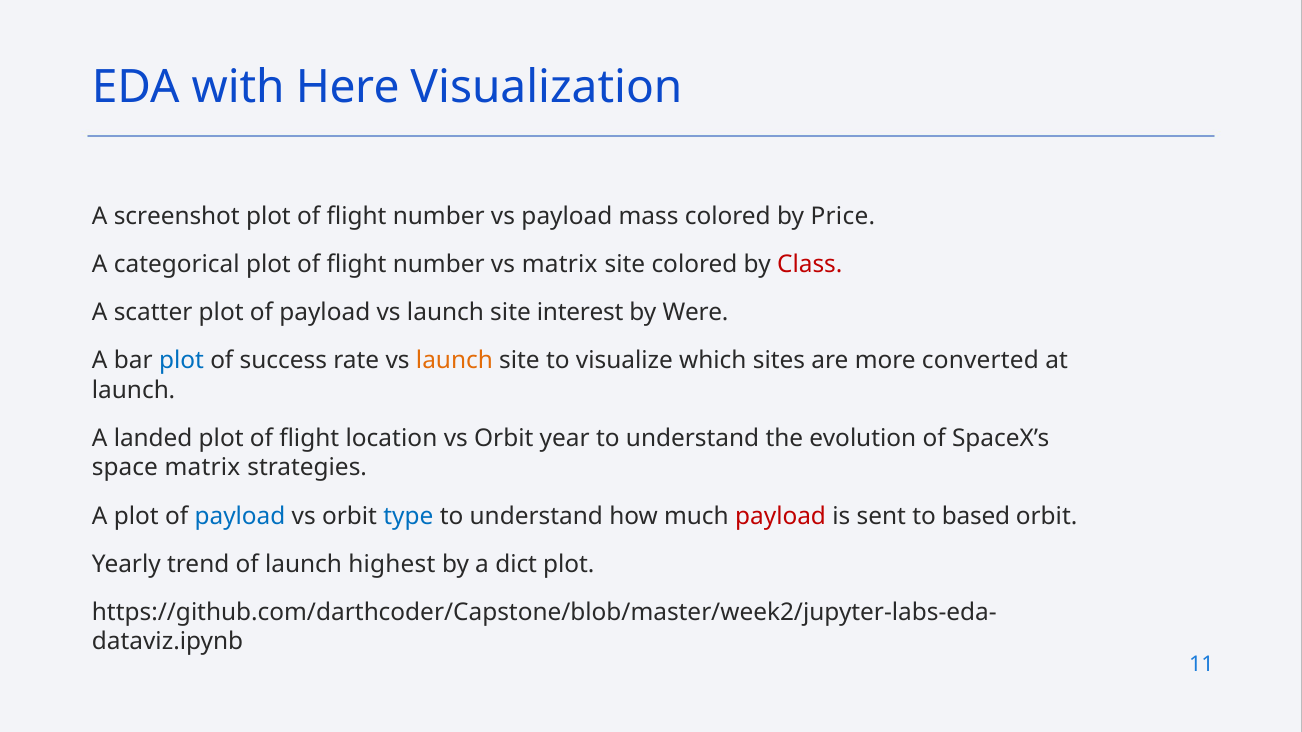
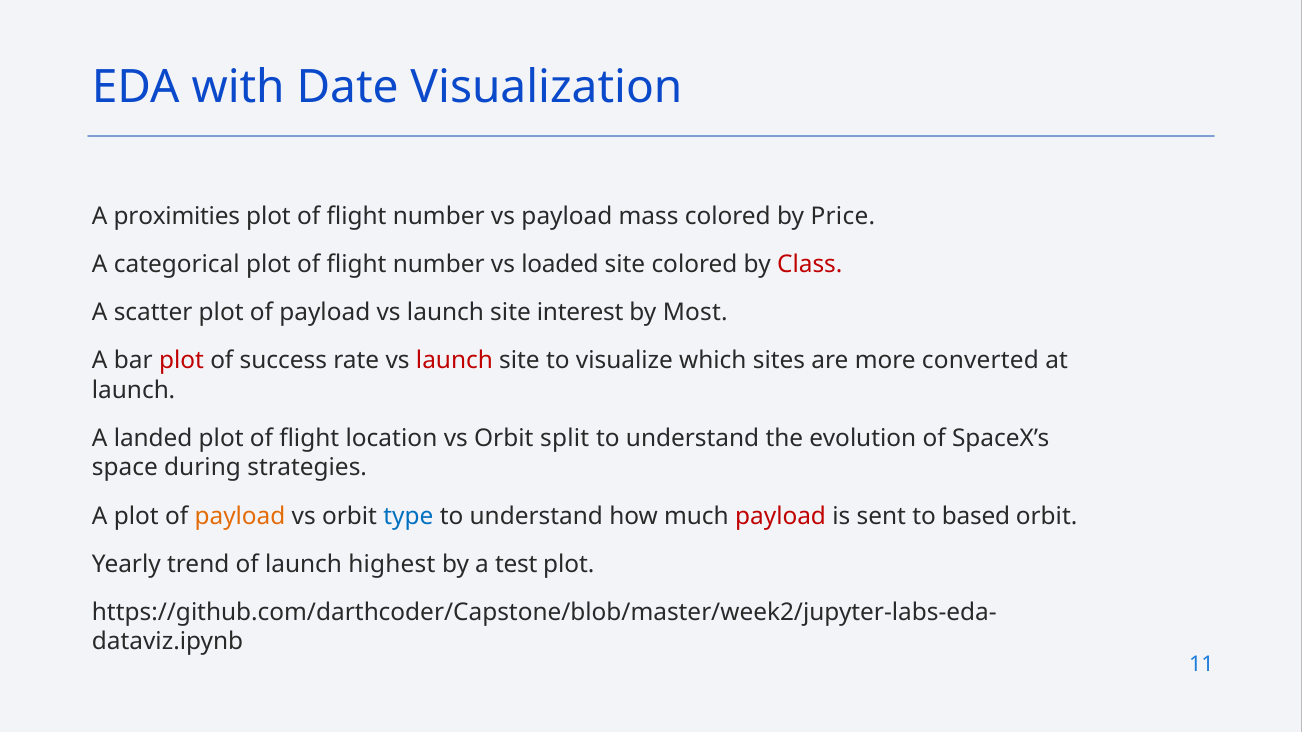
Here: Here -> Date
screenshot: screenshot -> proximities
vs matrix: matrix -> loaded
Were: Were -> Most
plot at (181, 361) colour: blue -> red
launch at (454, 361) colour: orange -> red
year: year -> split
space matrix: matrix -> during
payload at (240, 516) colour: blue -> orange
dict: dict -> test
